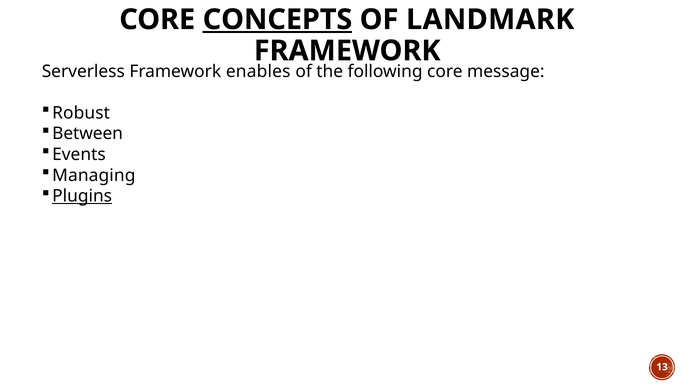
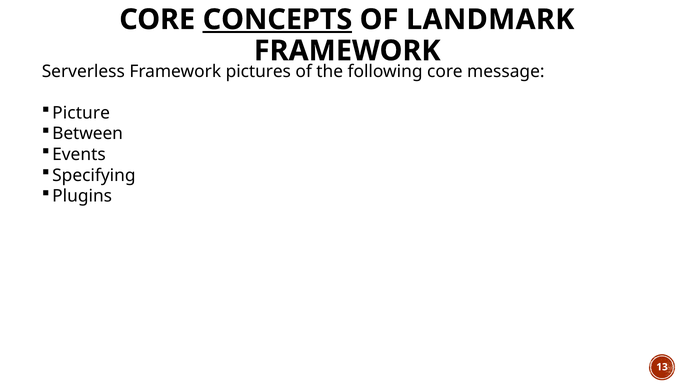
enables: enables -> pictures
Robust: Robust -> Picture
Managing: Managing -> Specifying
Plugins underline: present -> none
